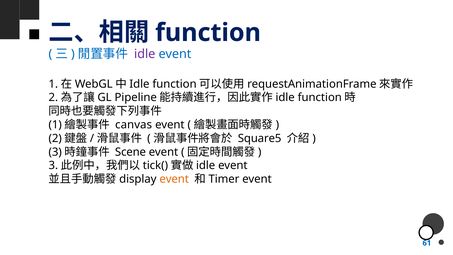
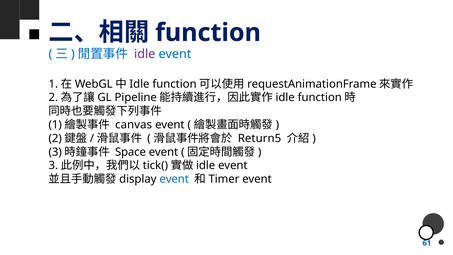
Square5: Square5 -> Return5
Scene: Scene -> Space
event at (174, 179) colour: orange -> blue
